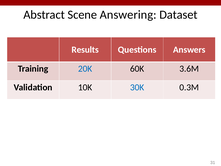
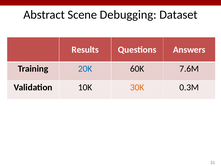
Answering: Answering -> Debugging
3.6M: 3.6M -> 7.6M
30K colour: blue -> orange
